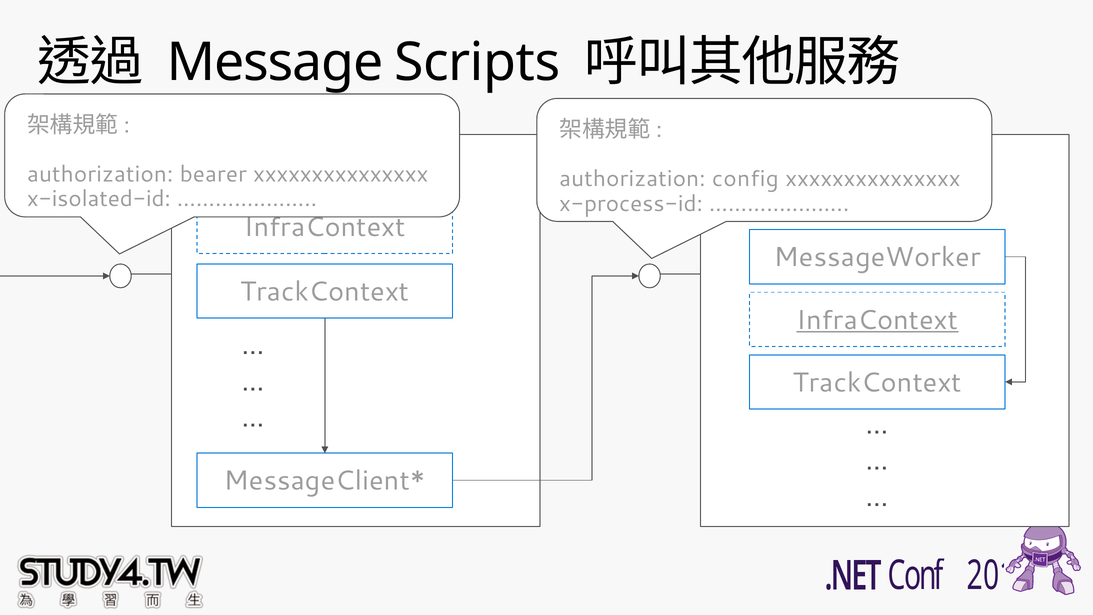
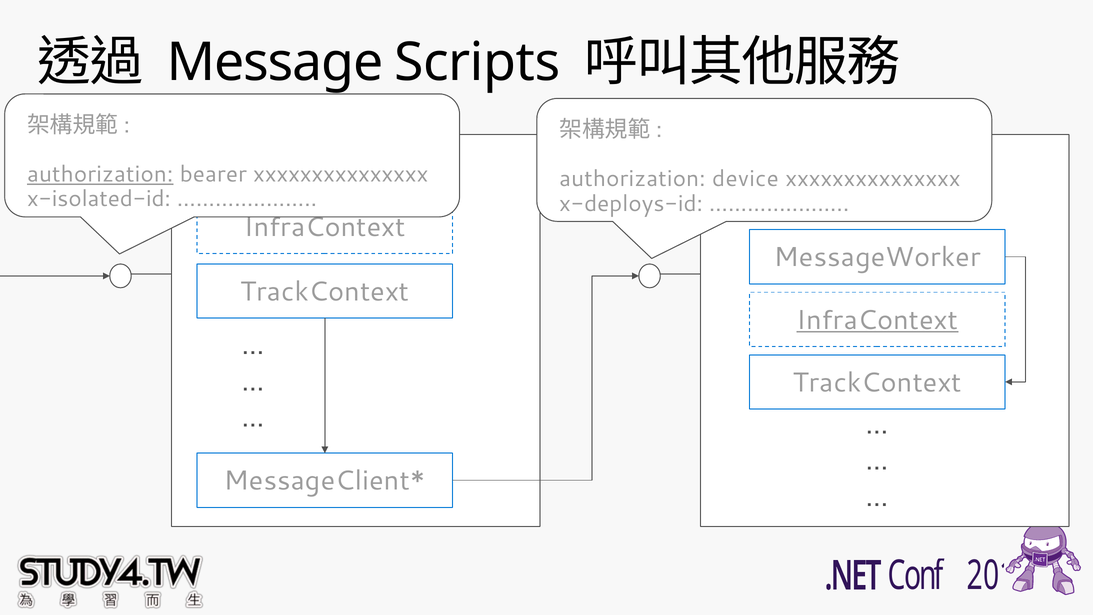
authorization at (100, 174) underline: none -> present
config: config -> device
x-process-id: x-process-id -> x-deploys-id
